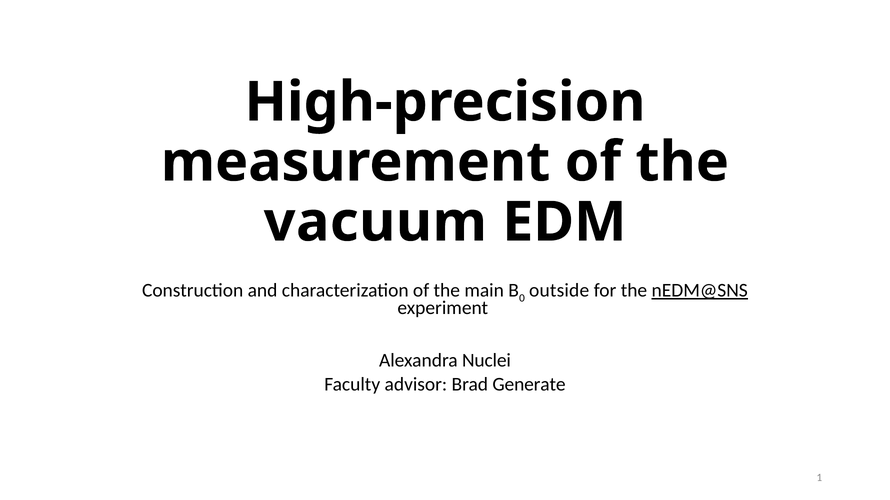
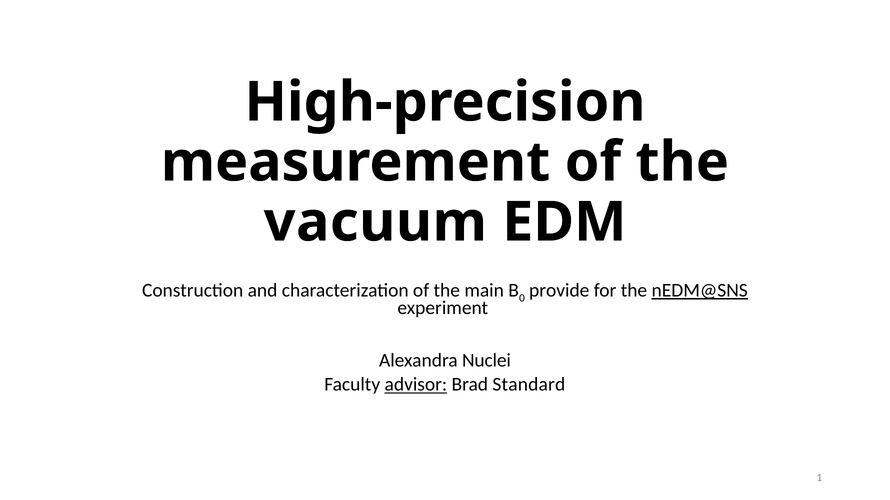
outside: outside -> provide
advisor underline: none -> present
Generate: Generate -> Standard
